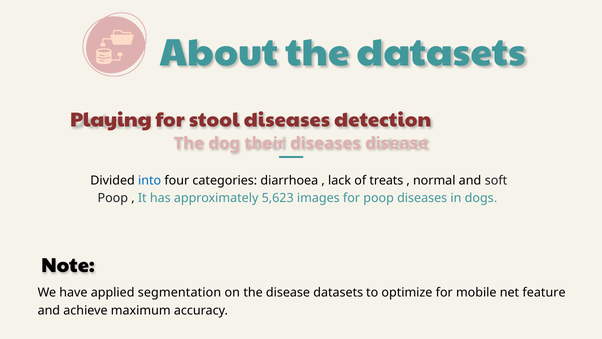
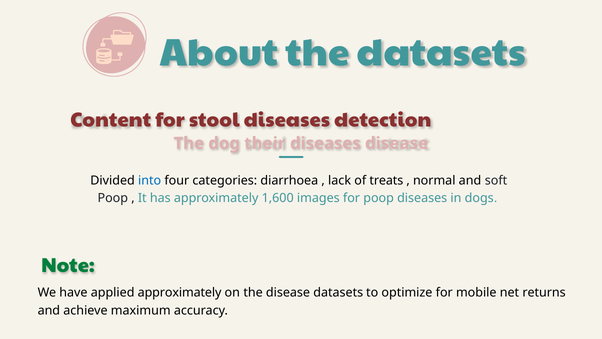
Playing: Playing -> Content
5,623: 5,623 -> 1,600
Note colour: black -> green
applied segmentation: segmentation -> approximately
feature: feature -> returns
